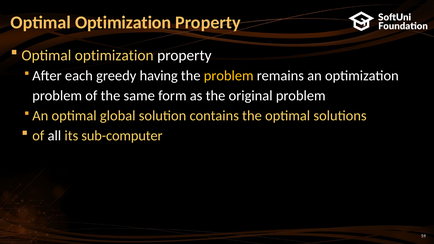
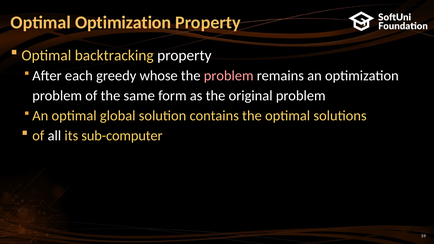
optimization at (114, 55): optimization -> backtracking
having: having -> whose
problem at (229, 76) colour: yellow -> pink
